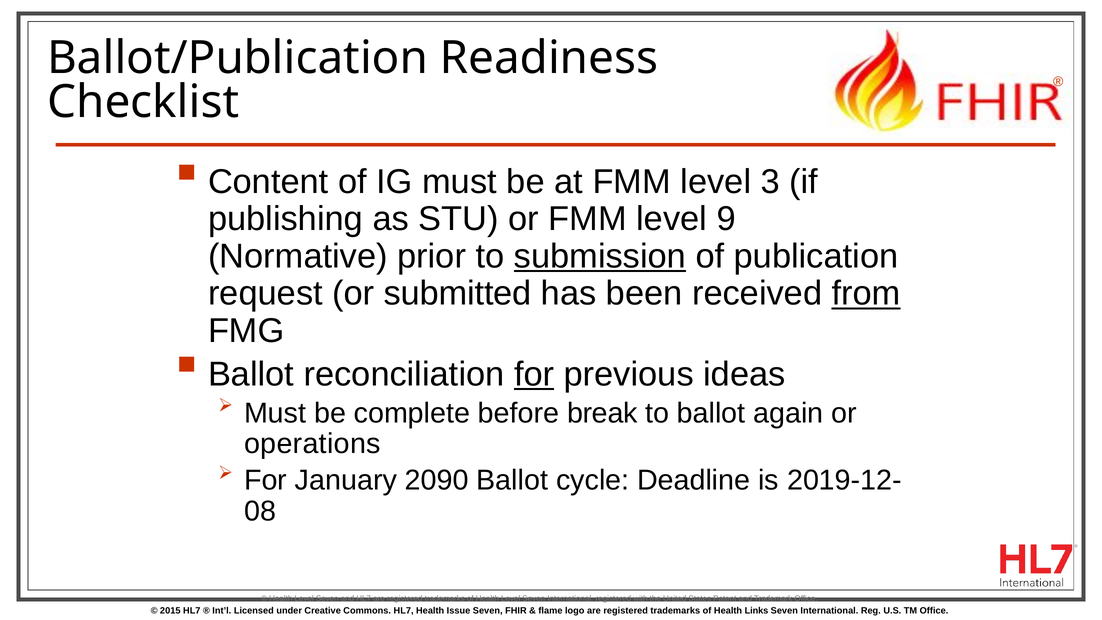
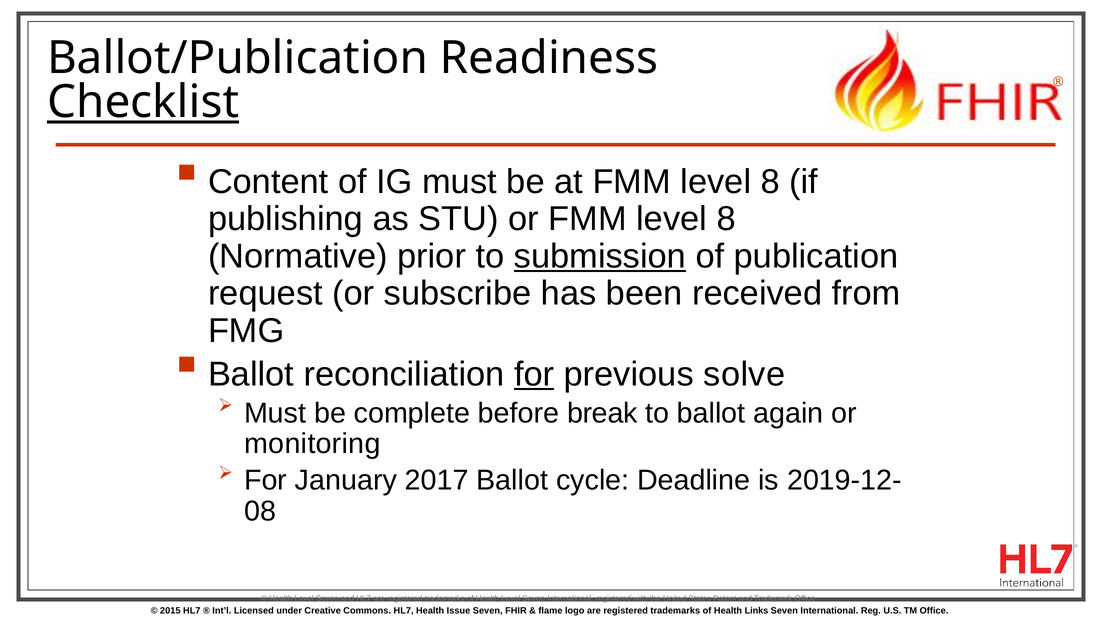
Checklist underline: none -> present
at FMM level 3: 3 -> 8
or FMM level 9: 9 -> 8
submitted: submitted -> subscribe
from underline: present -> none
ideas: ideas -> solve
operations: operations -> monitoring
2090: 2090 -> 2017
